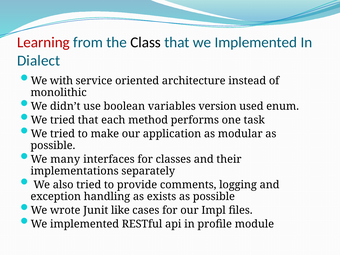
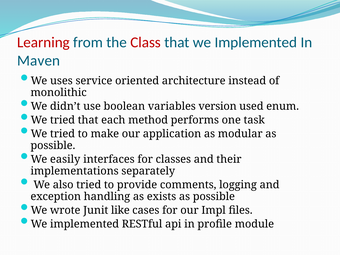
Class colour: black -> red
Dialect: Dialect -> Maven
with: with -> uses
many: many -> easily
